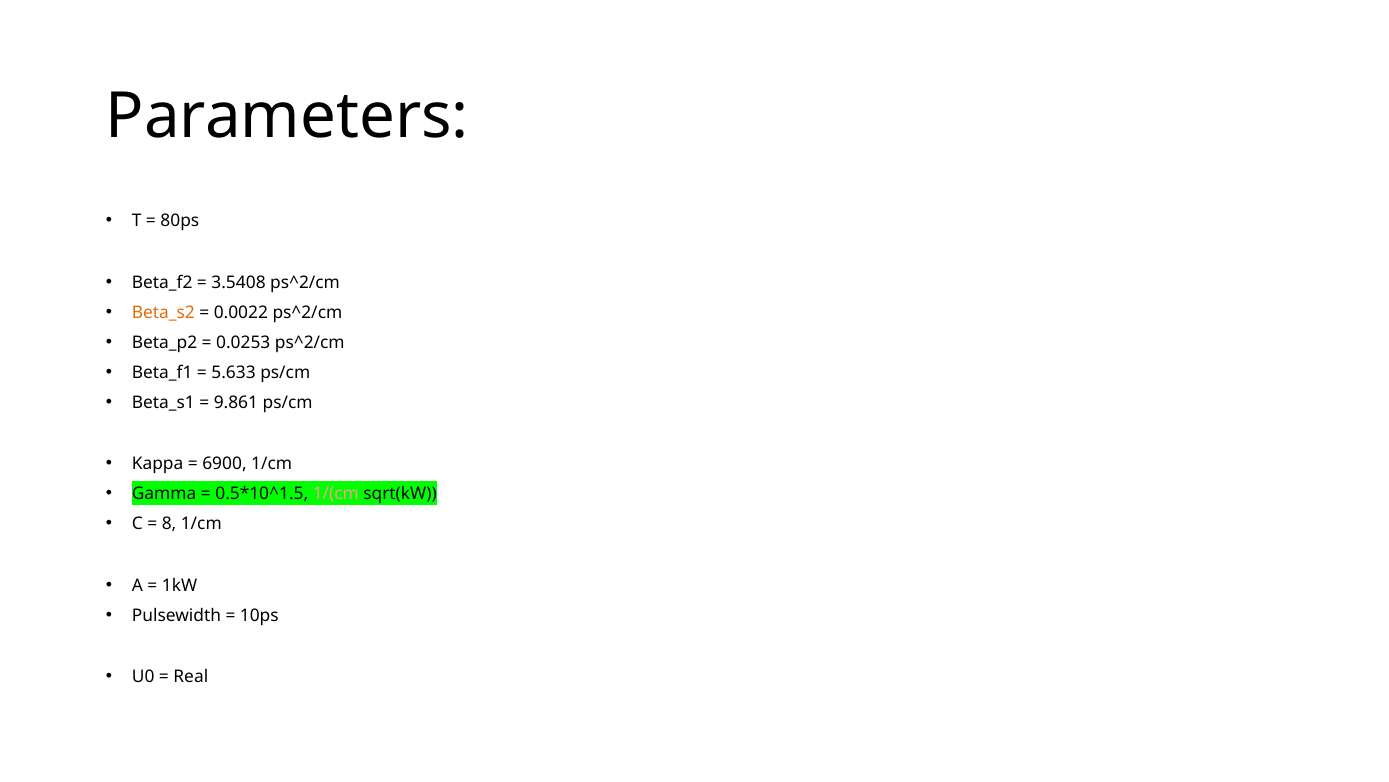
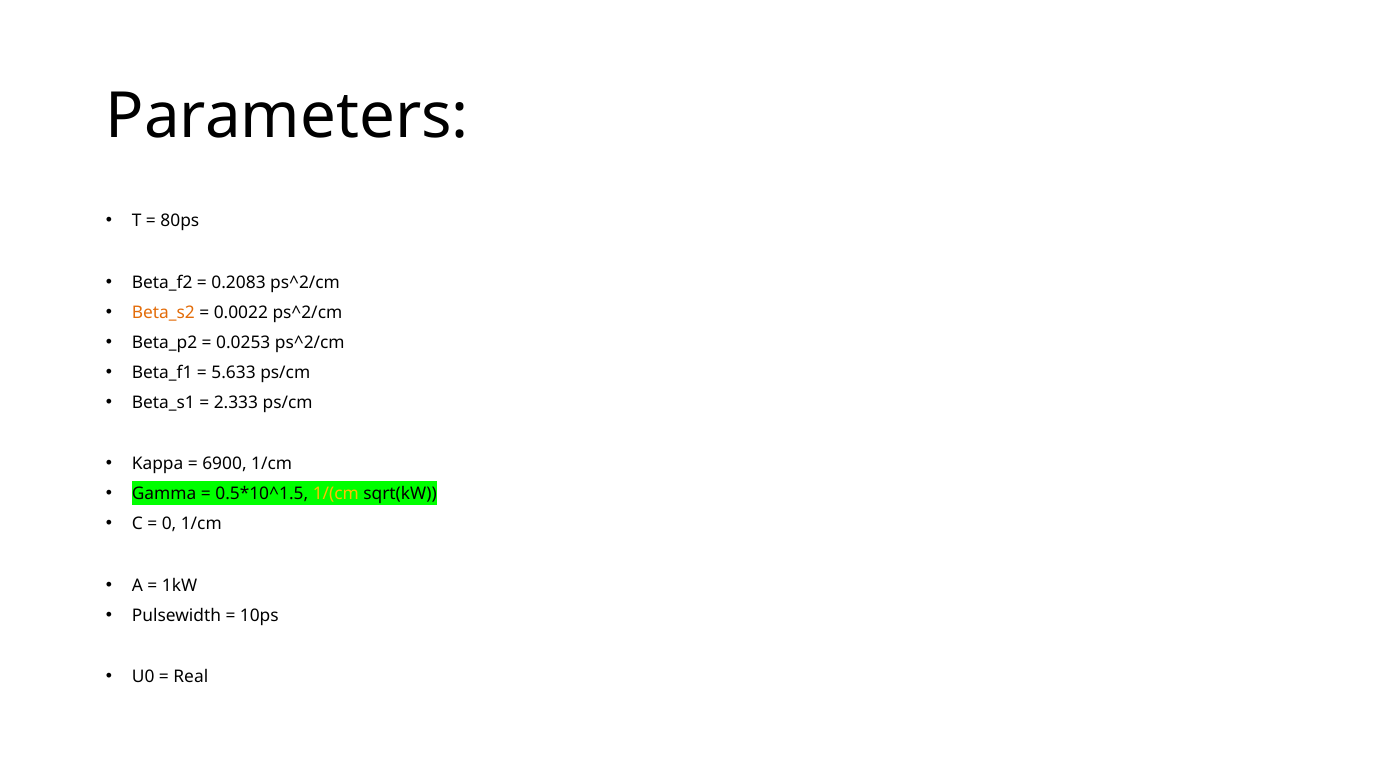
3.5408: 3.5408 -> 0.2083
9.861: 9.861 -> 2.333
1/(cm colour: pink -> yellow
8: 8 -> 0
